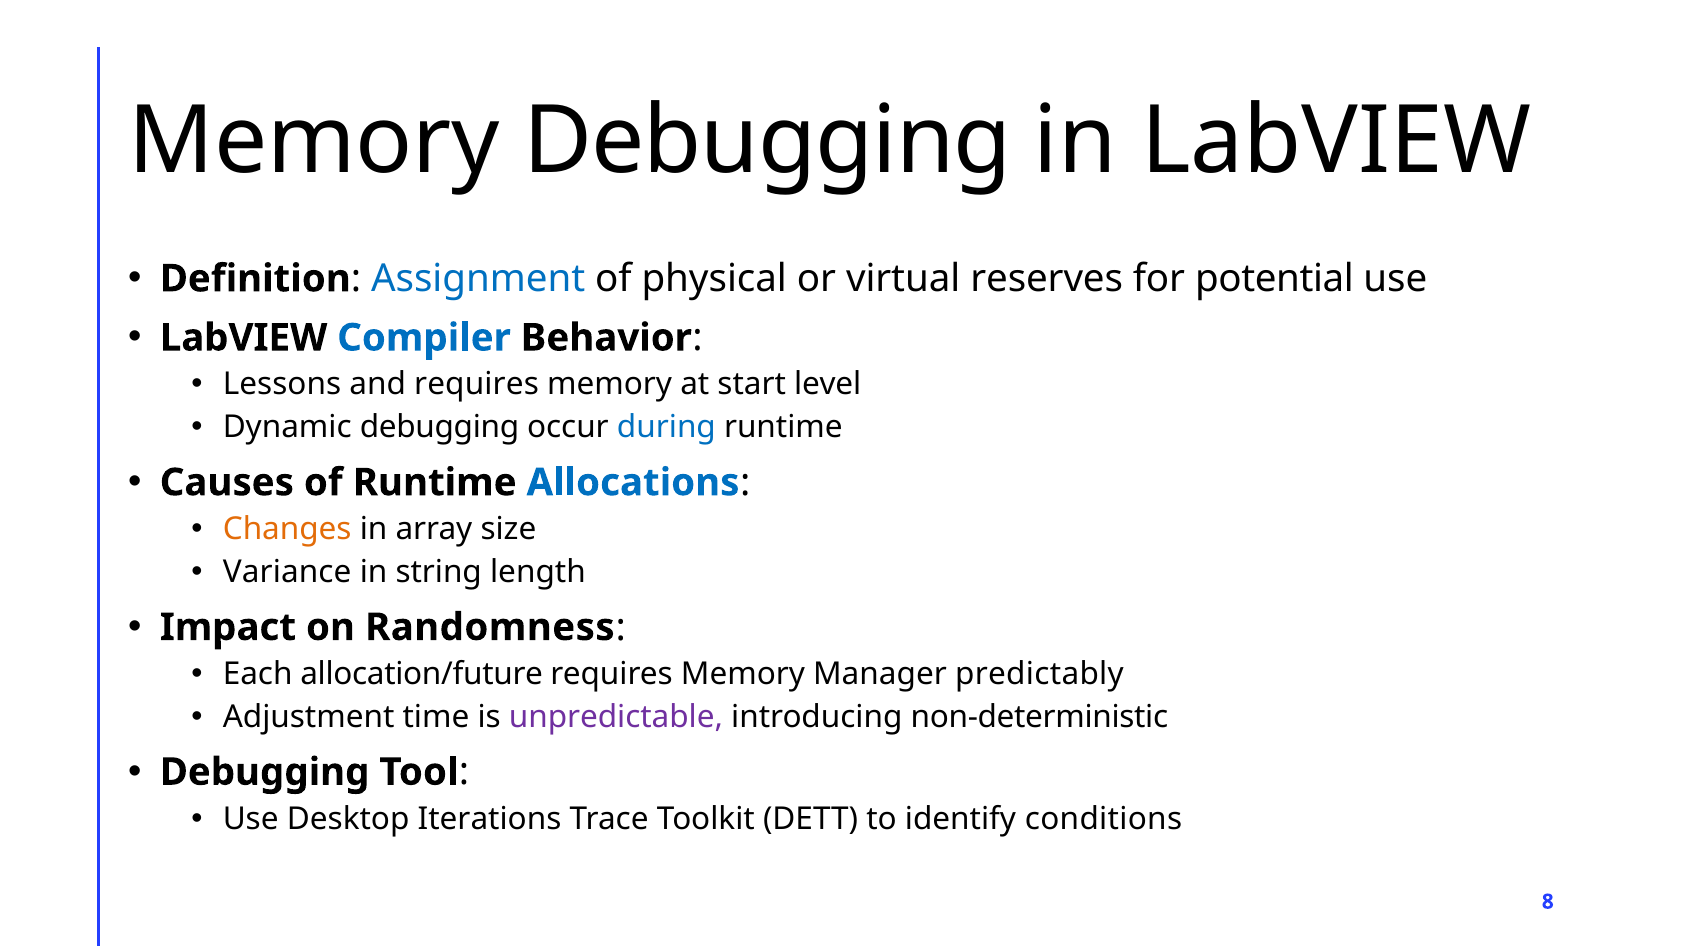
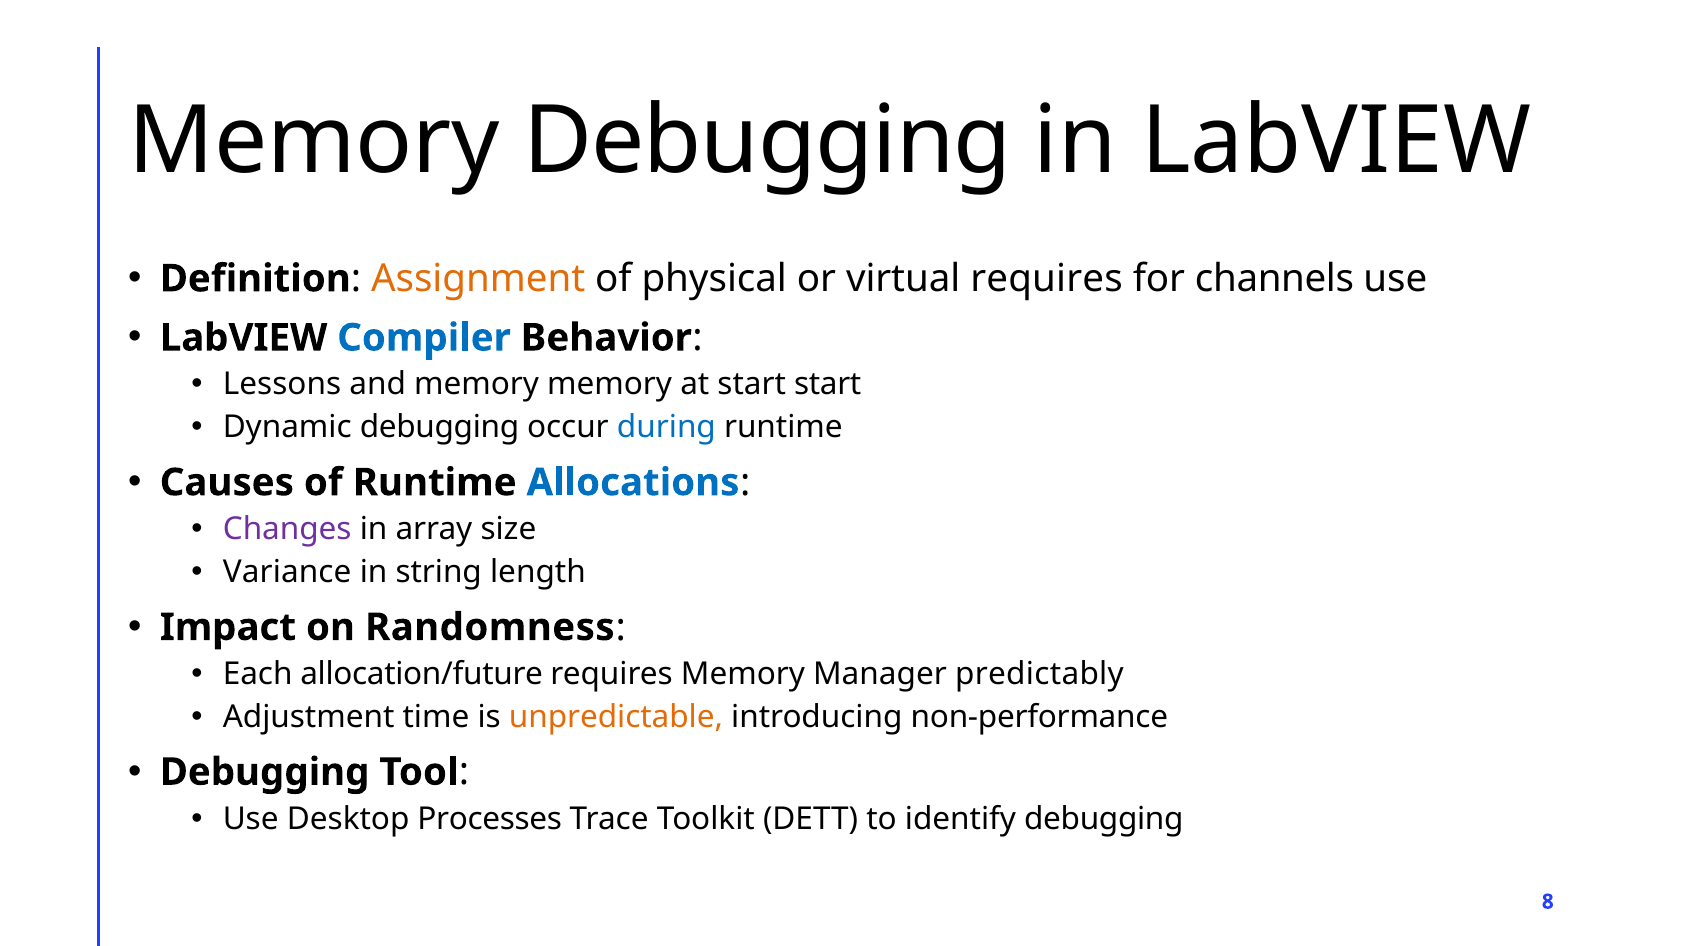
Assignment colour: blue -> orange
virtual reserves: reserves -> requires
potential: potential -> channels
and requires: requires -> memory
start level: level -> start
Changes colour: orange -> purple
unpredictable colour: purple -> orange
non-deterministic: non-deterministic -> non-performance
Iterations: Iterations -> Processes
identify conditions: conditions -> debugging
